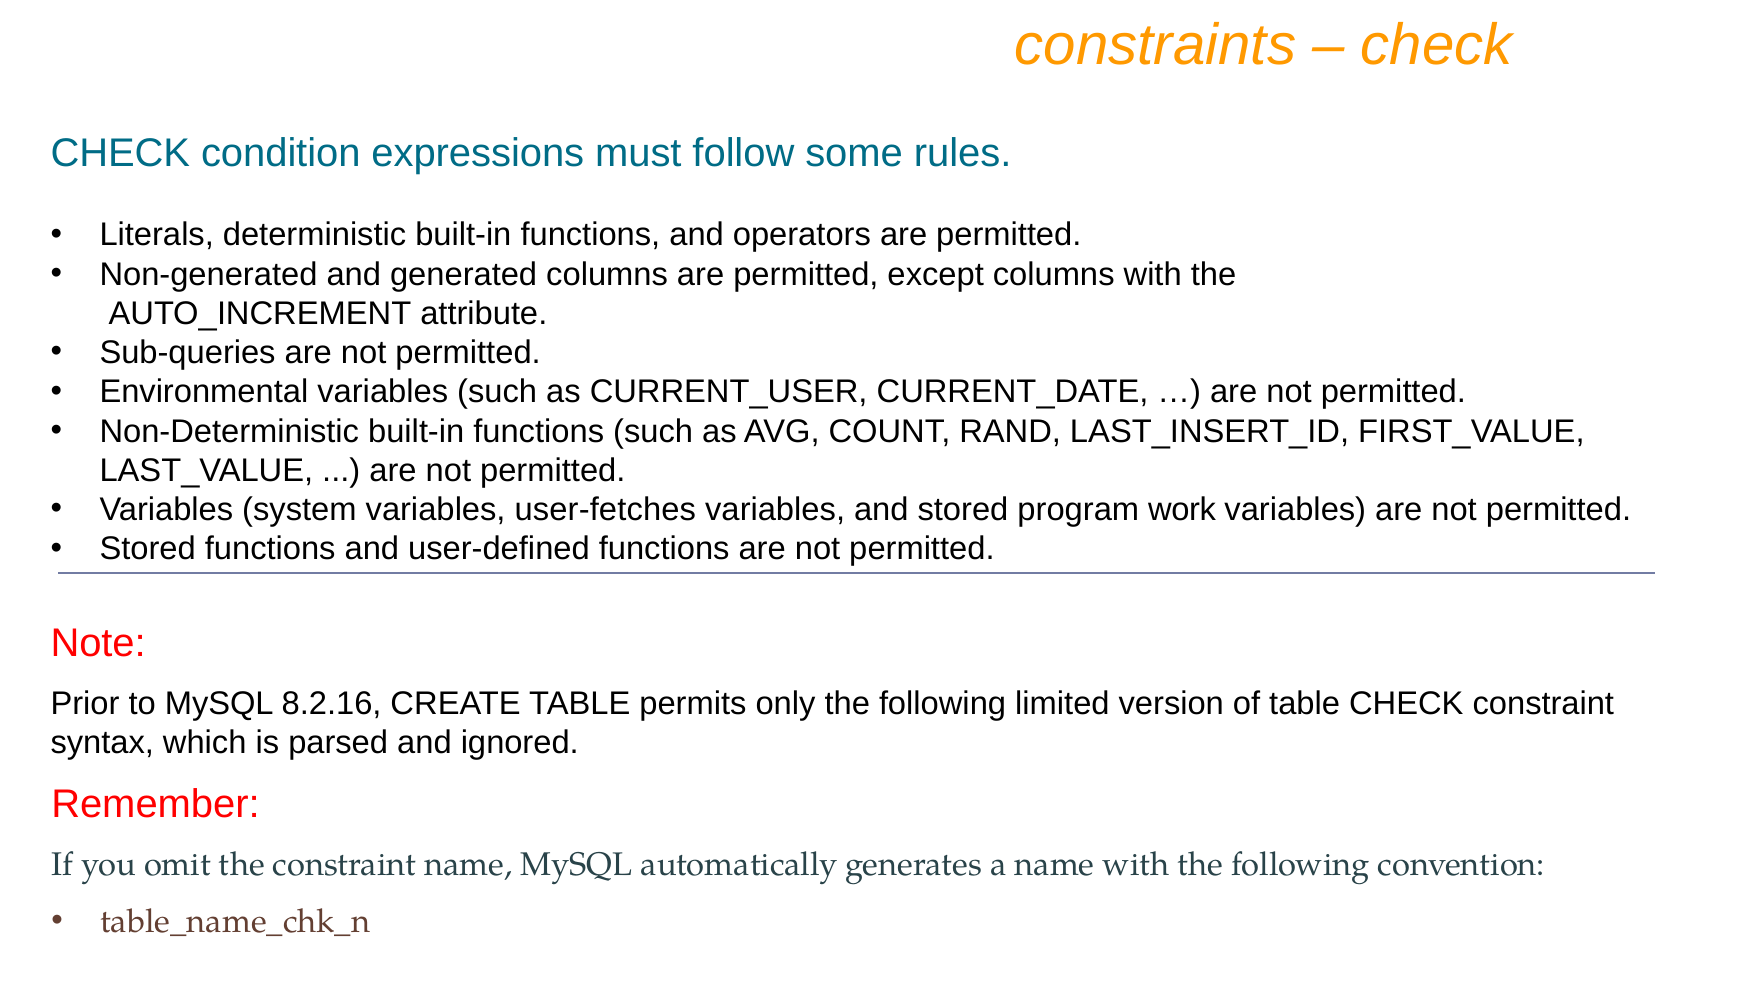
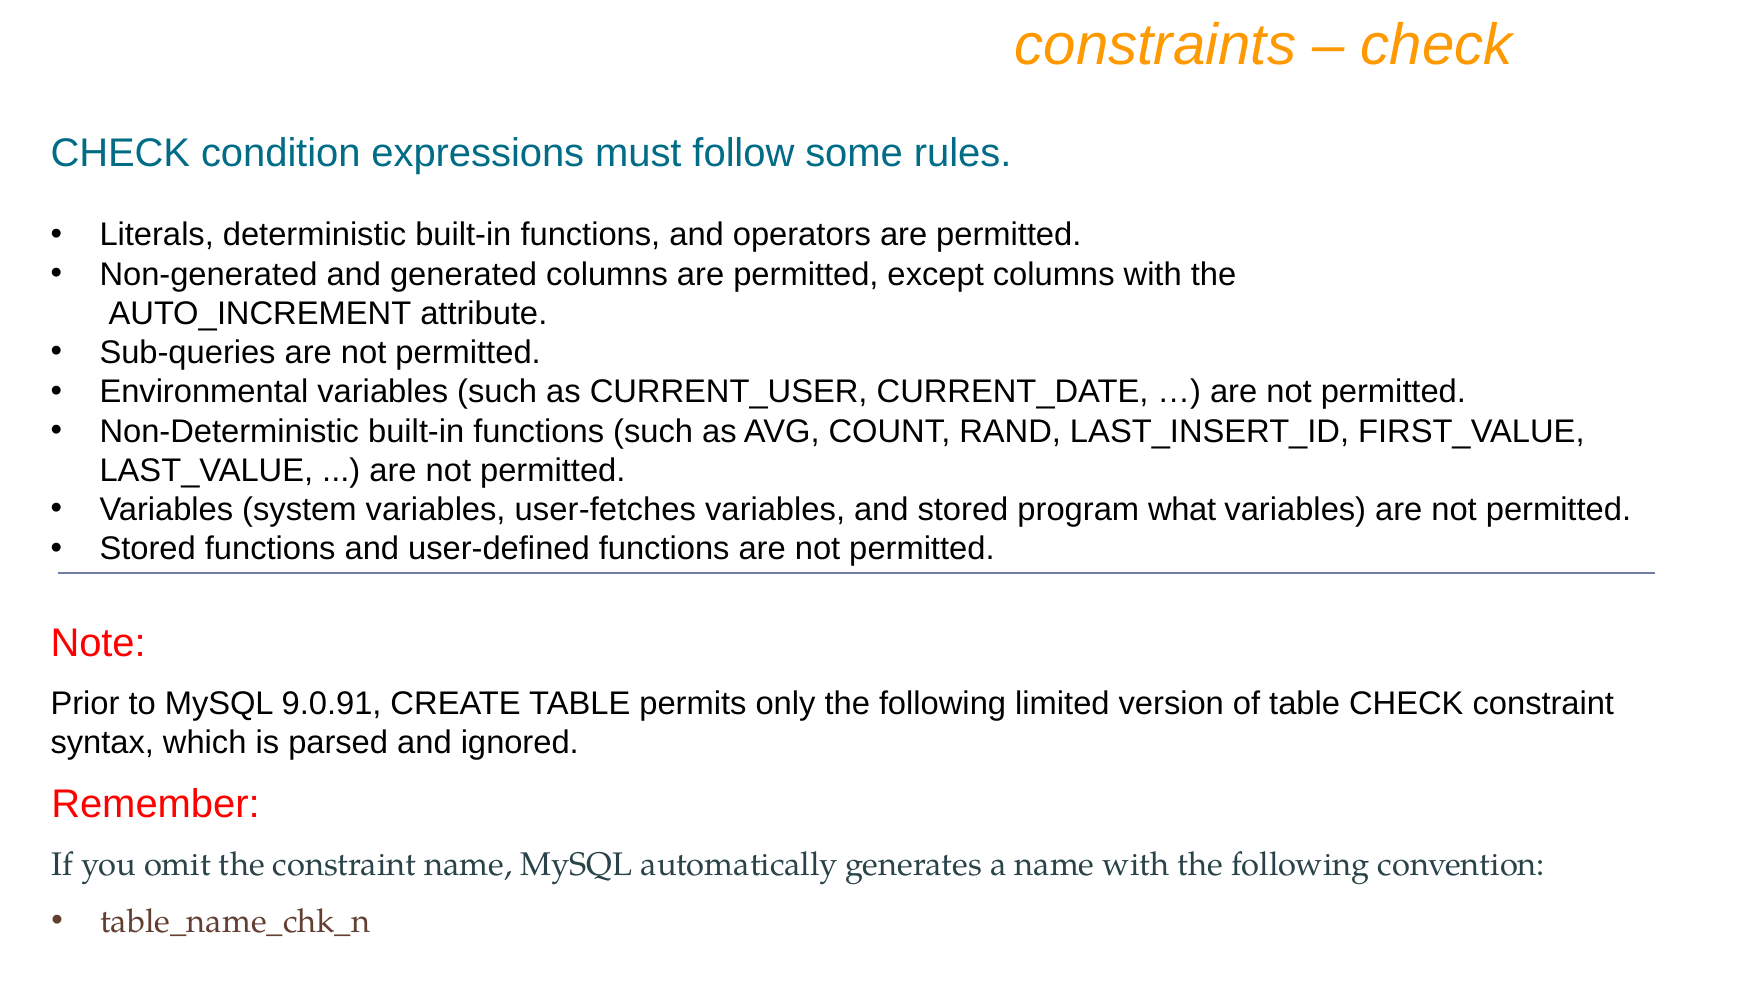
work: work -> what
8.2.16: 8.2.16 -> 9.0.91
